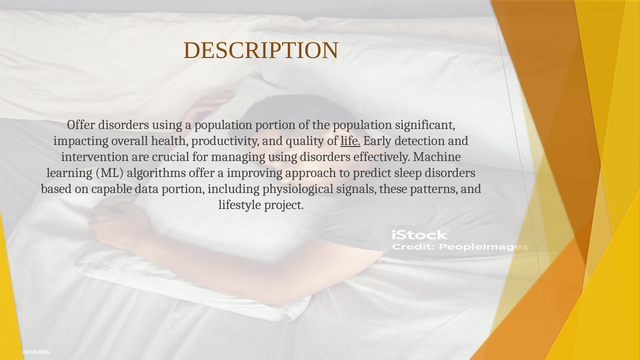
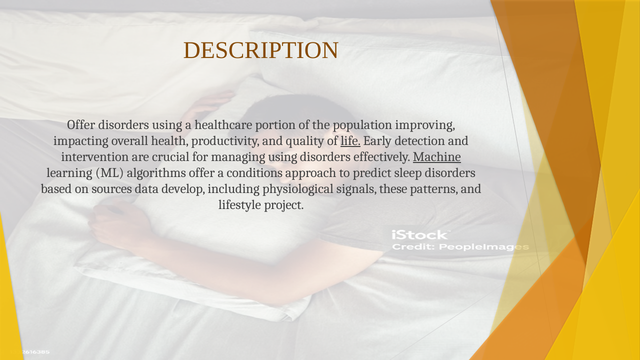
a population: population -> healthcare
significant: significant -> improving
Machine underline: none -> present
improving: improving -> conditions
capable: capable -> sources
data portion: portion -> develop
